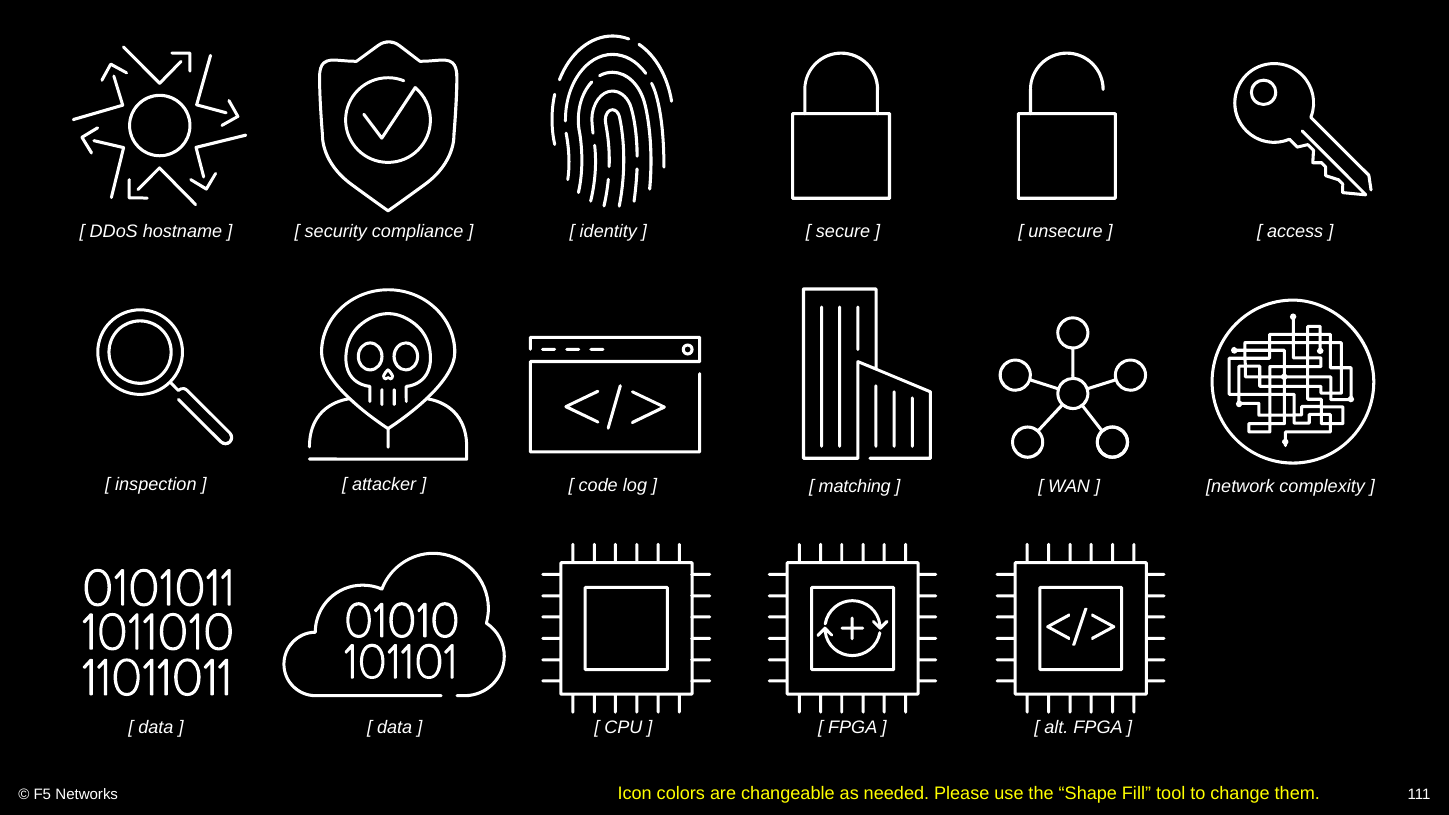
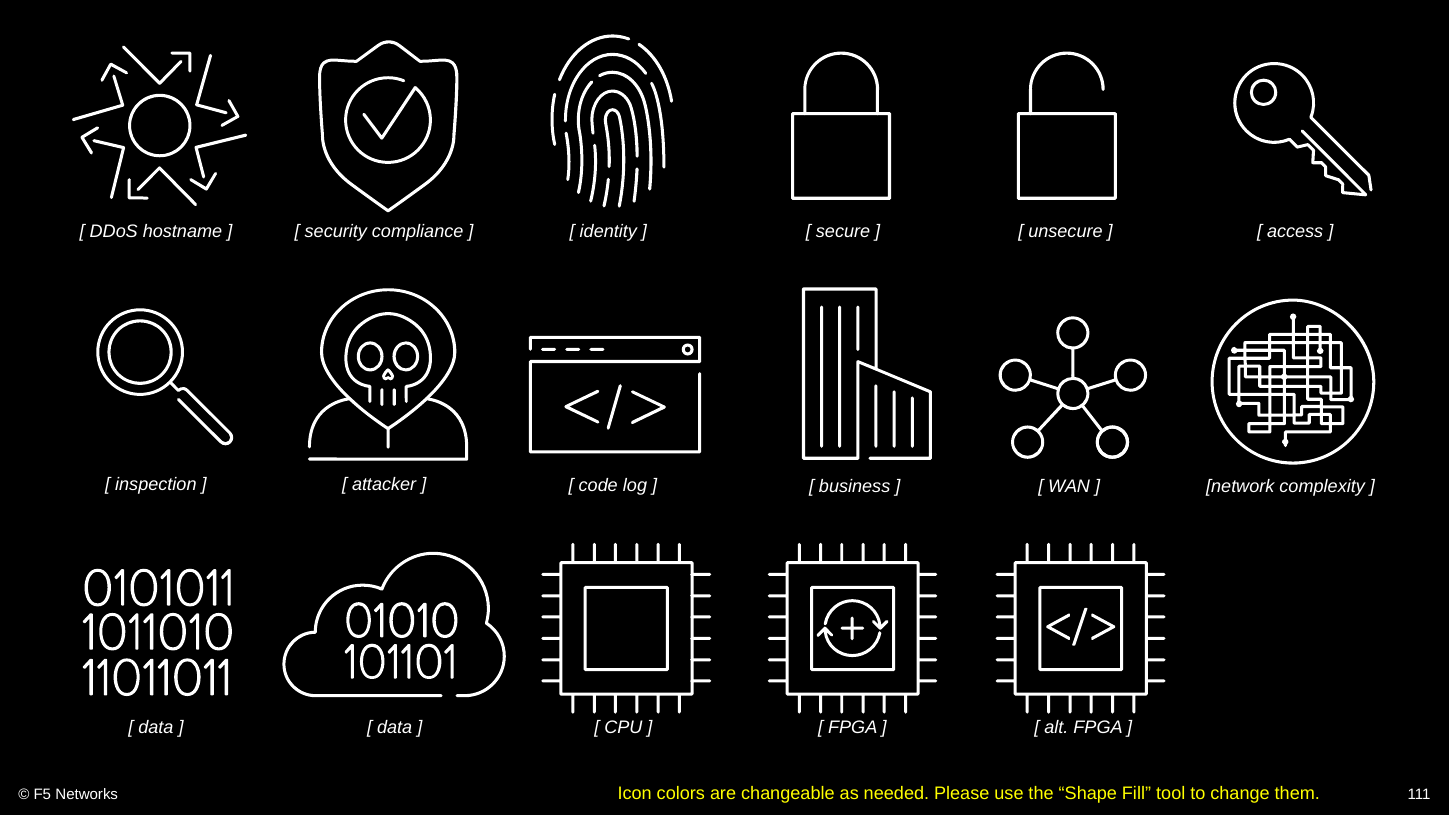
matching: matching -> business
